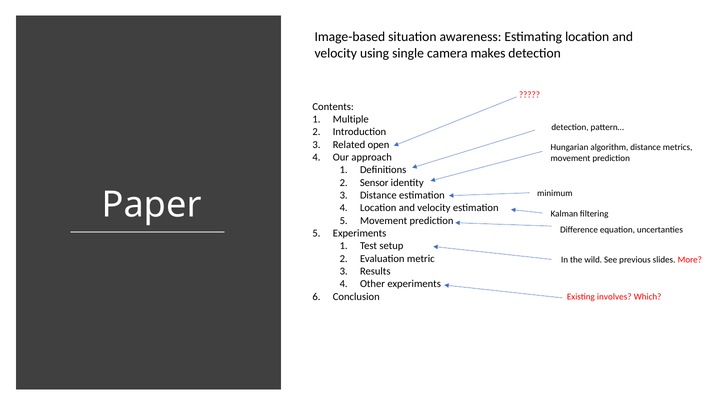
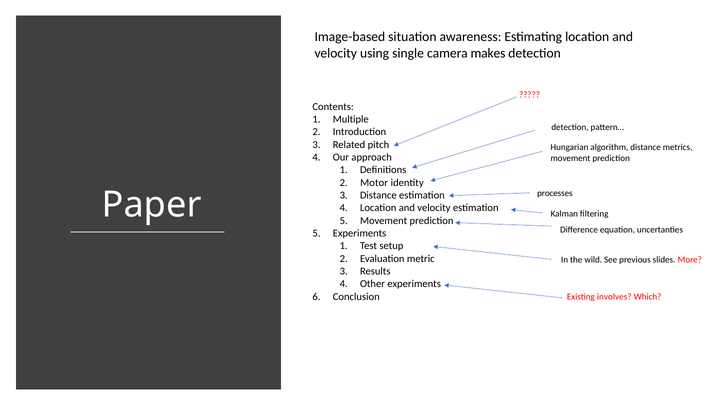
open: open -> pitch
Sensor: Sensor -> Motor
minimum: minimum -> processes
